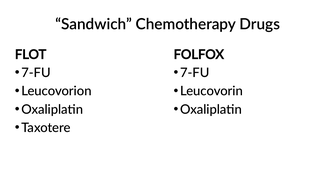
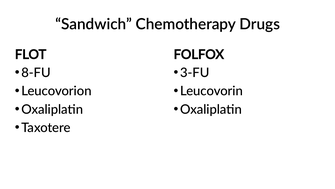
7-FU at (36, 73): 7-FU -> 8-FU
7-FU at (195, 73): 7-FU -> 3-FU
